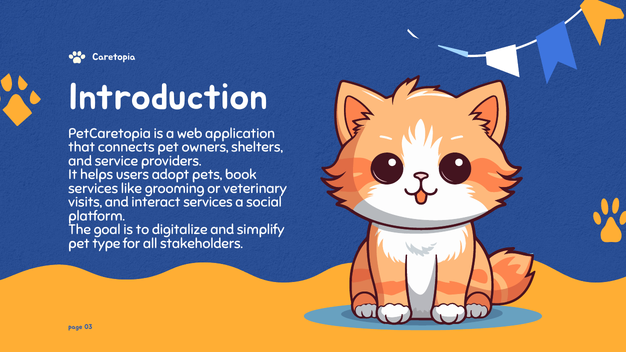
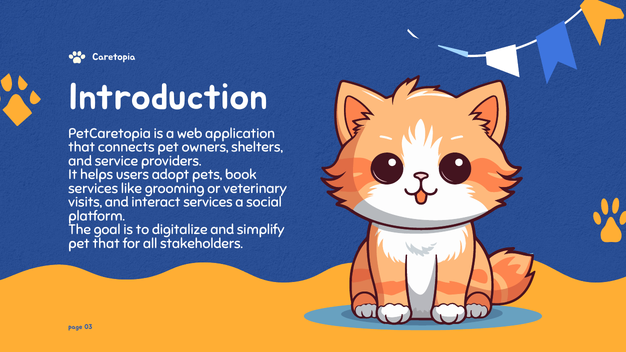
pet type: type -> that
